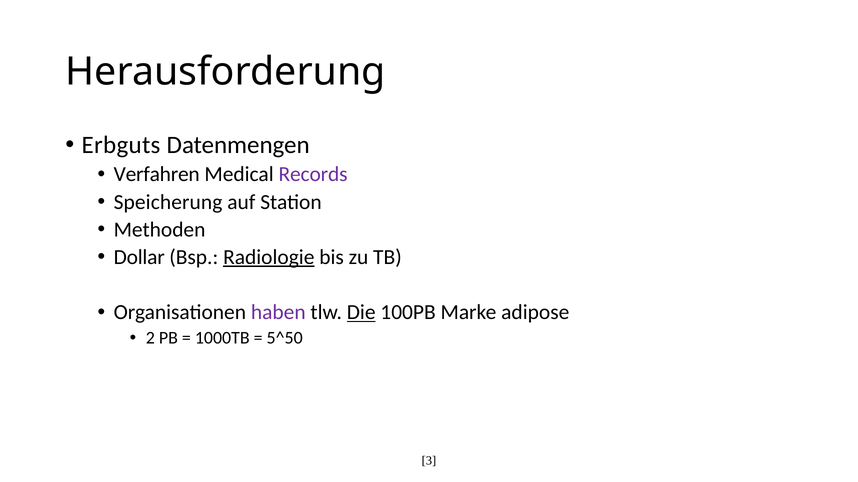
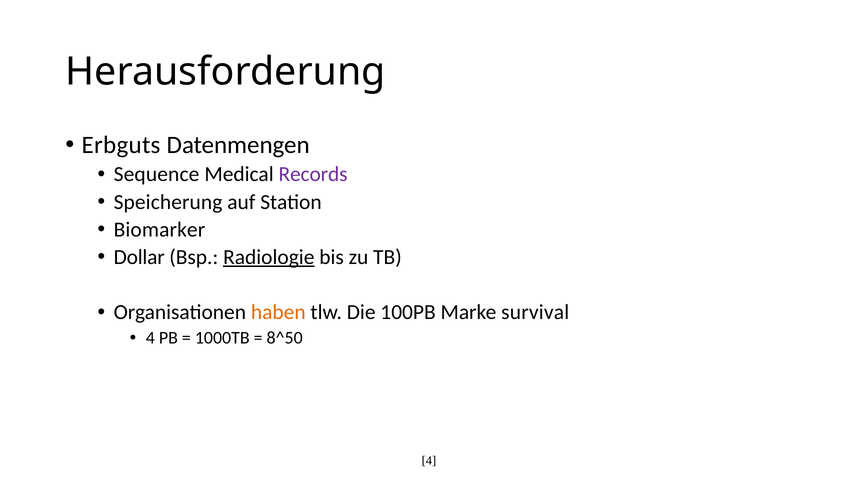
Verfahren: Verfahren -> Sequence
Methoden: Methoden -> Biomarker
haben colour: purple -> orange
Die underline: present -> none
adipose: adipose -> survival
2 at (150, 338): 2 -> 4
5^50: 5^50 -> 8^50
3 at (429, 461): 3 -> 4
